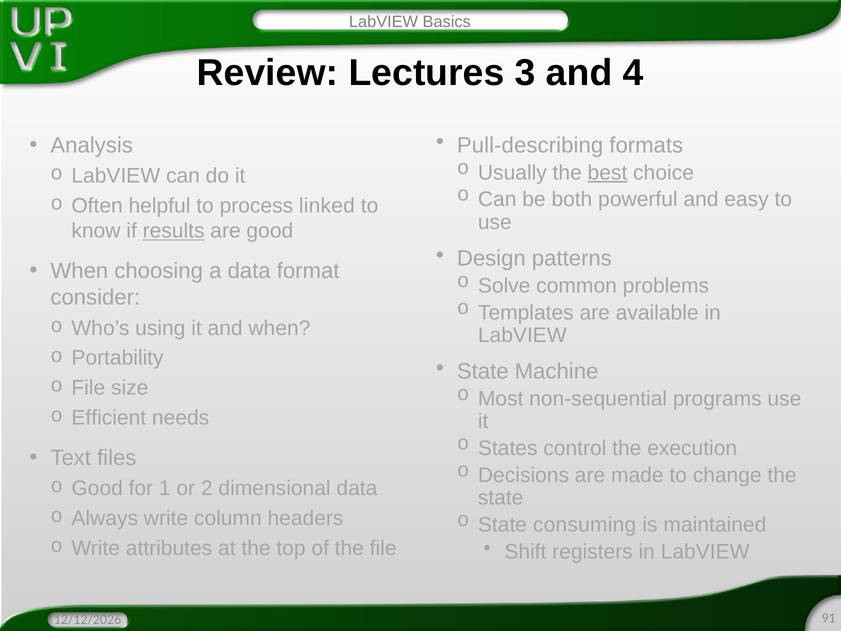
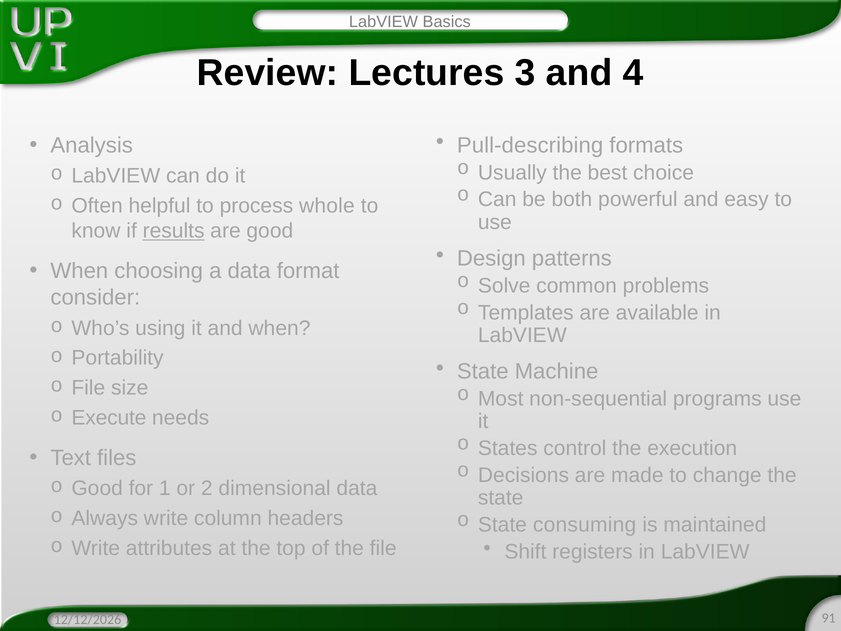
best underline: present -> none
linked: linked -> whole
Efficient: Efficient -> Execute
